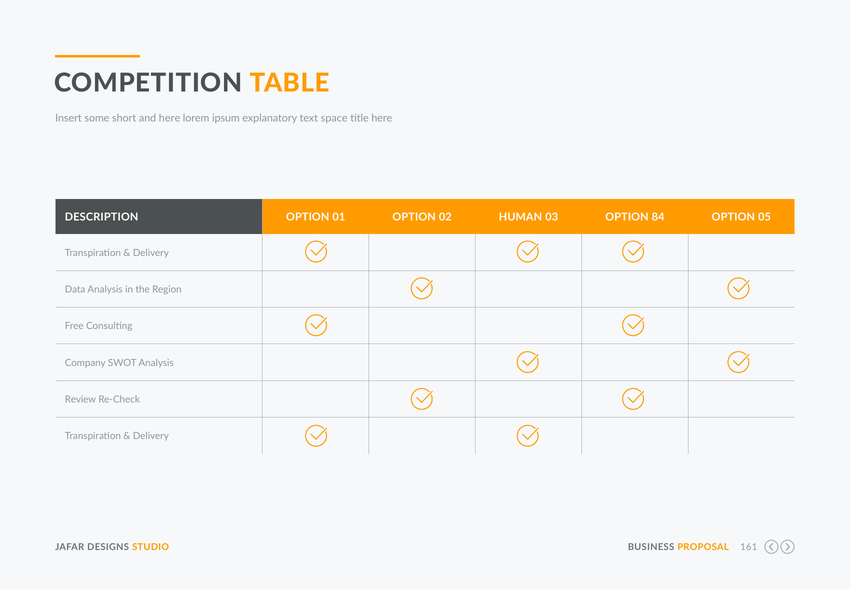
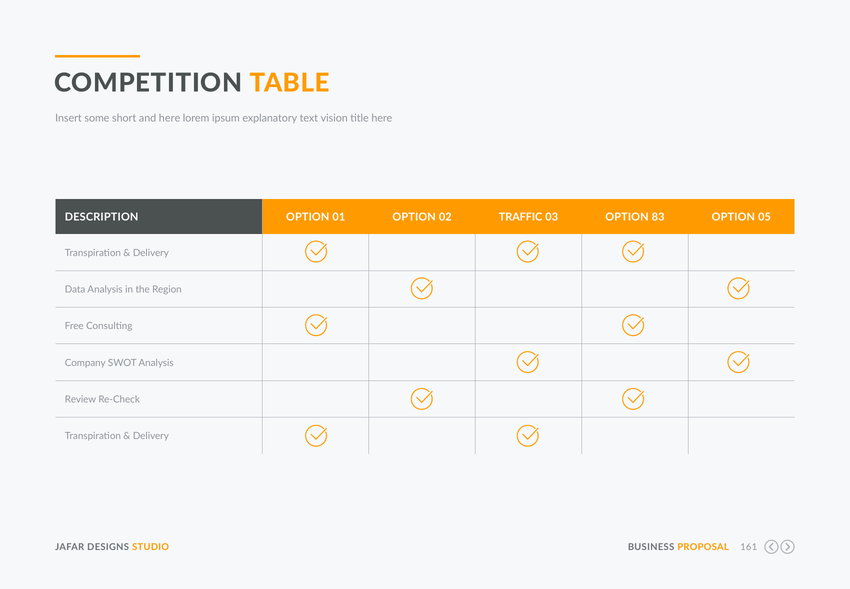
space: space -> vision
HUMAN: HUMAN -> TRAFFIC
84: 84 -> 83
